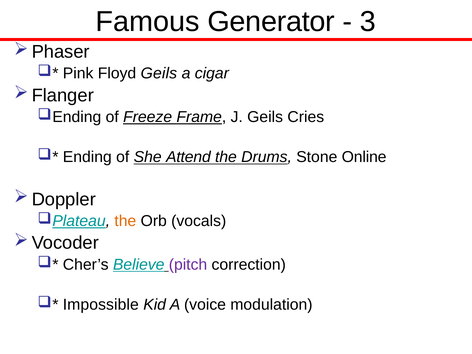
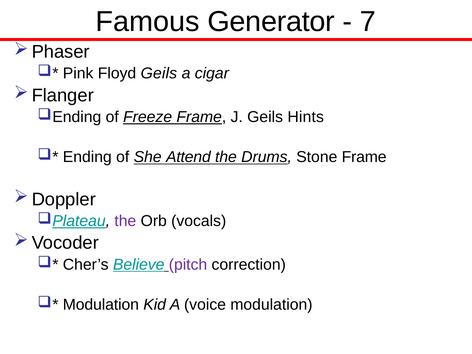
3: 3 -> 7
Cries: Cries -> Hints
Stone Online: Online -> Frame
the at (125, 221) colour: orange -> purple
Impossible at (101, 305): Impossible -> Modulation
